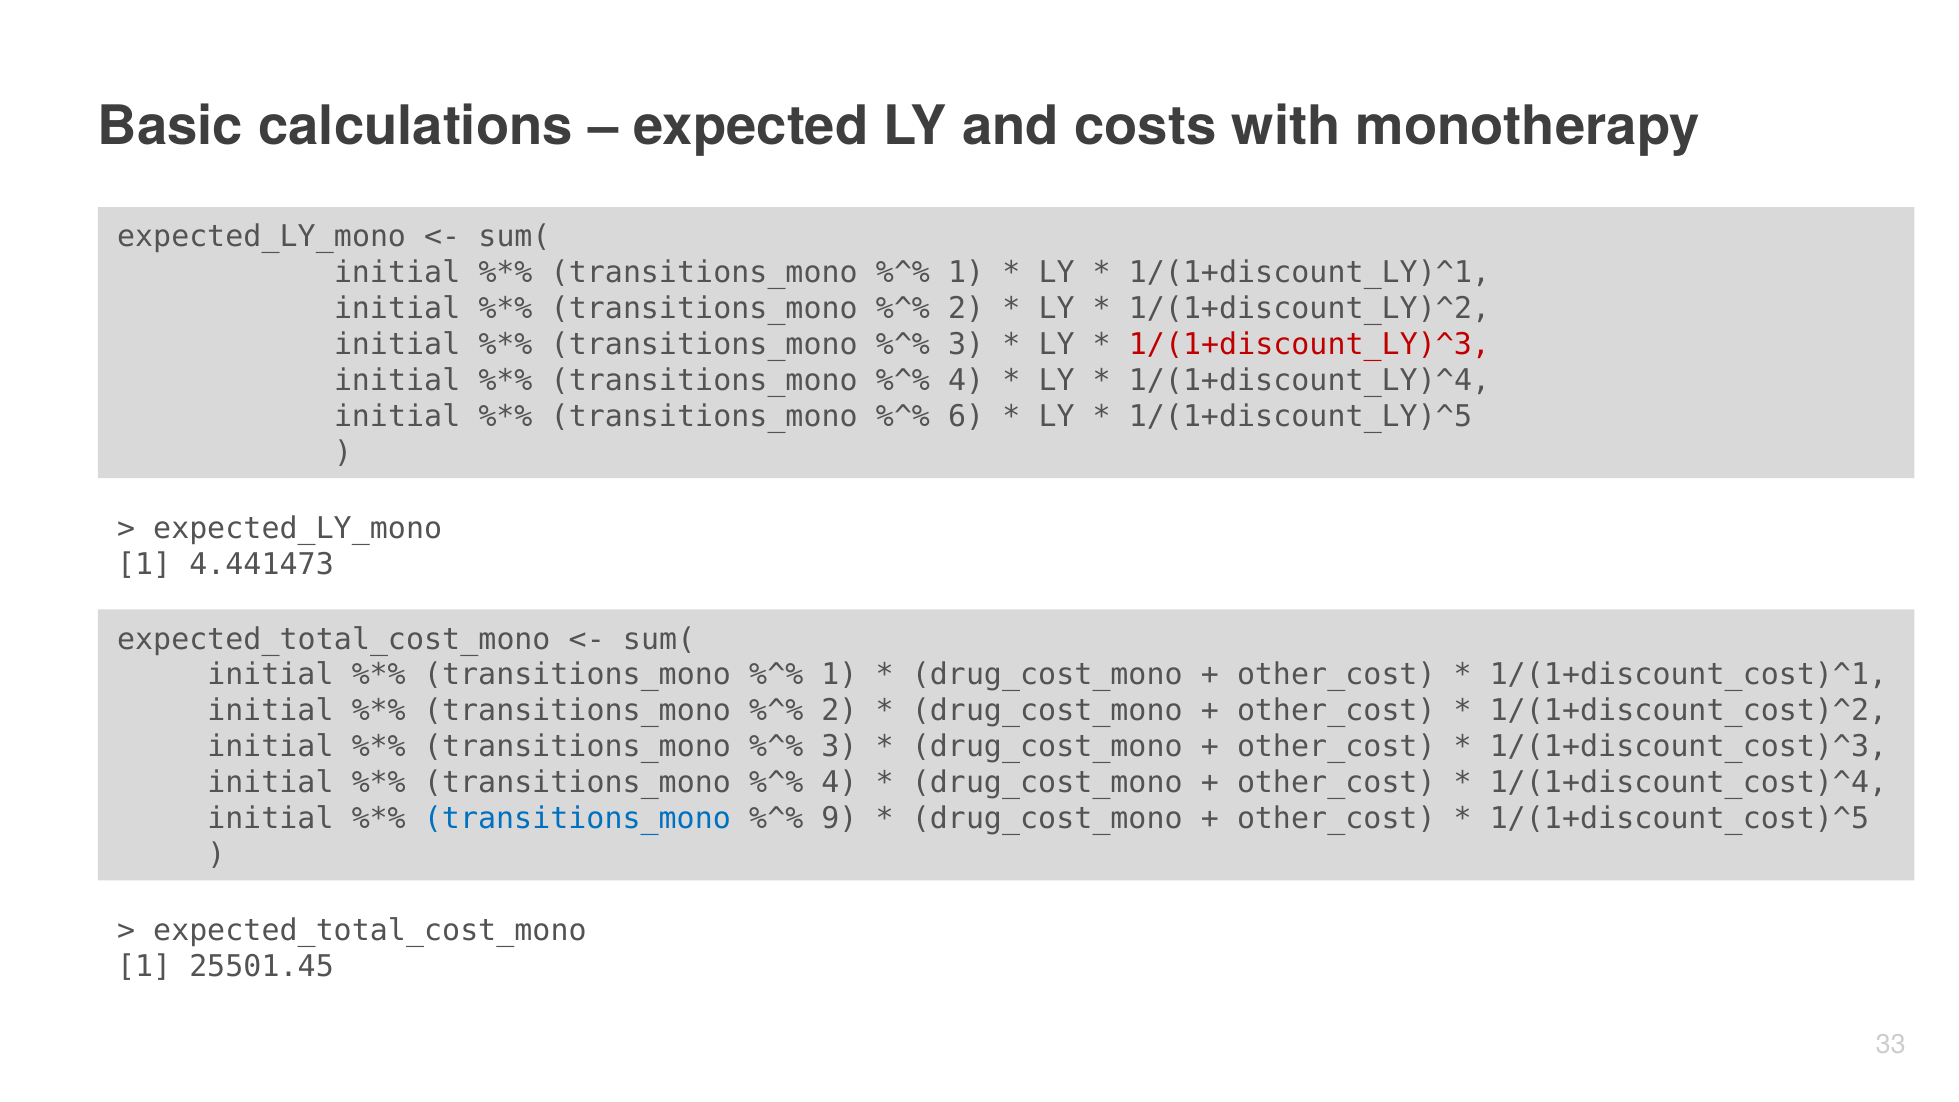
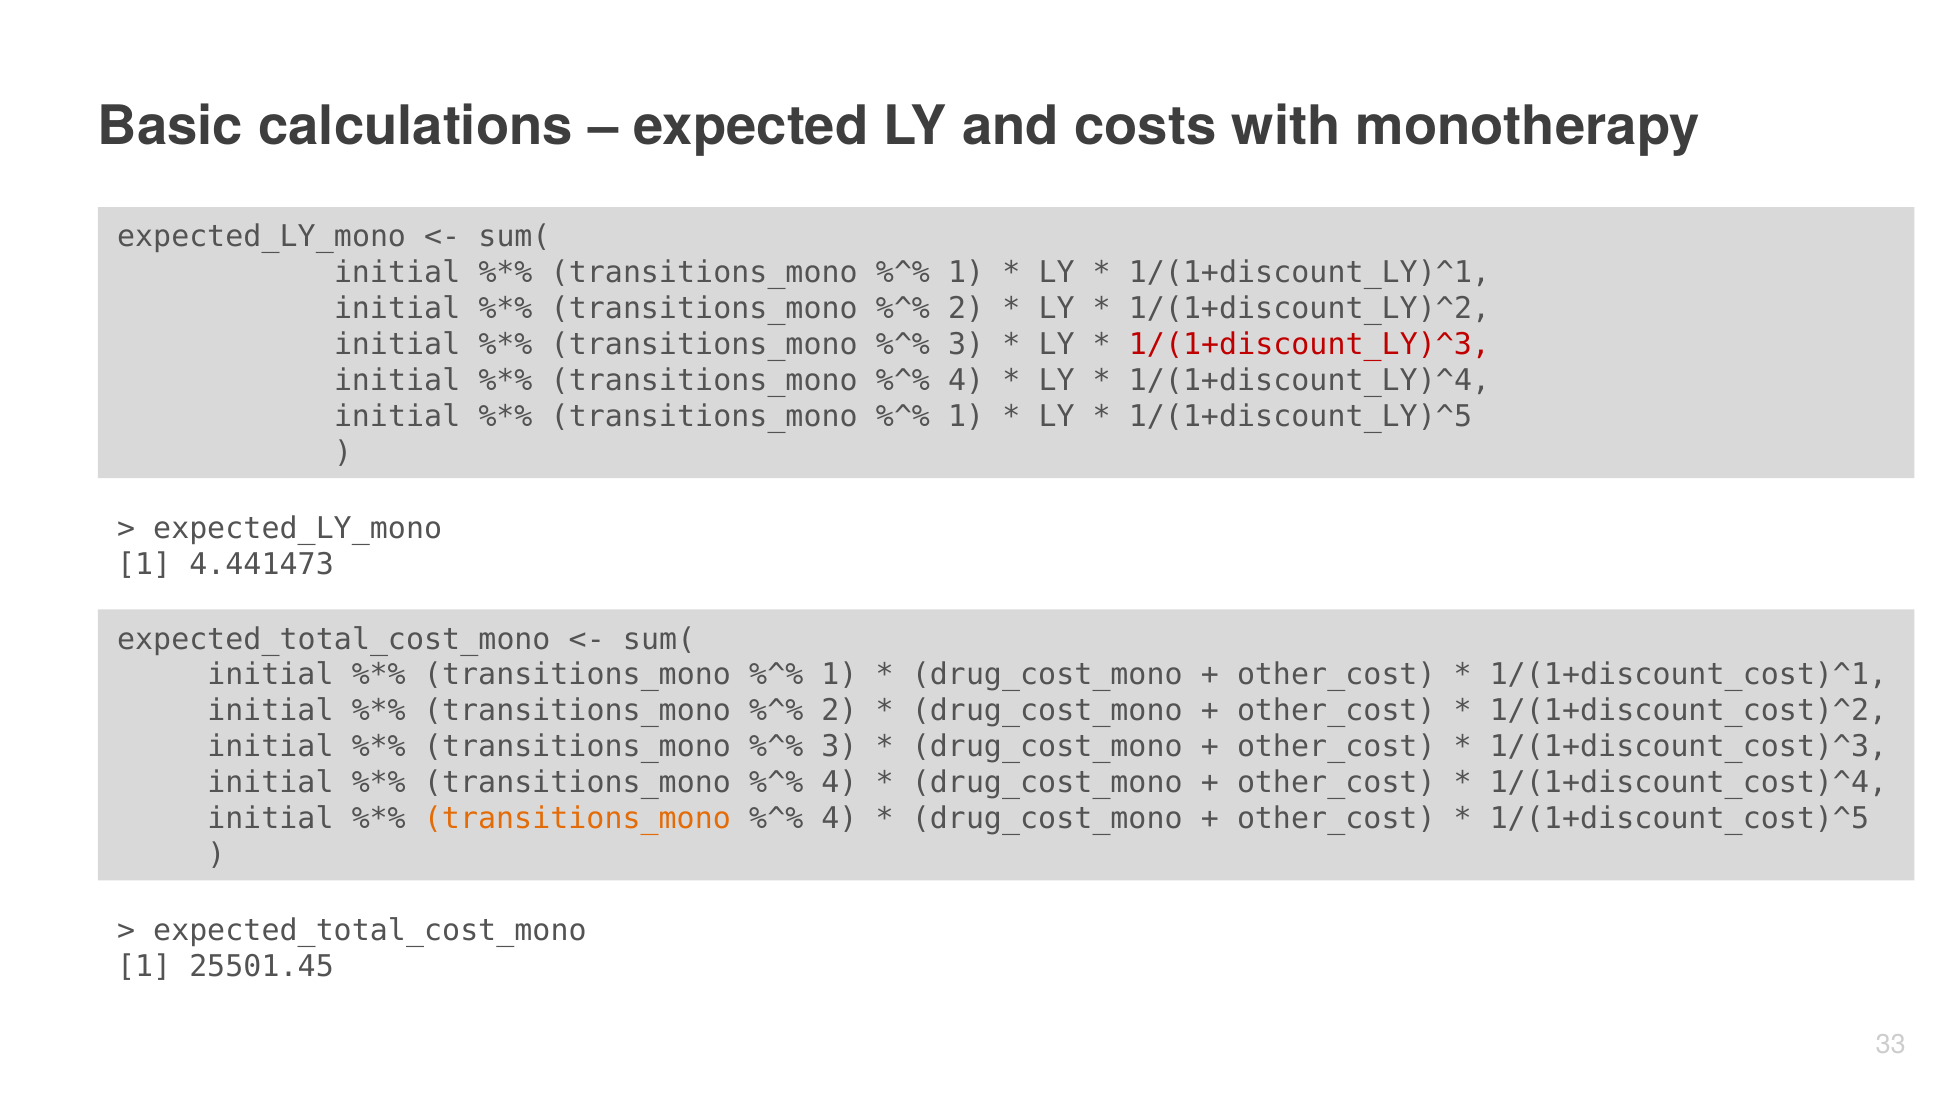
6 at (966, 417): 6 -> 1
transitions_mono at (577, 819) colour: blue -> orange
9 at (839, 819): 9 -> 4
